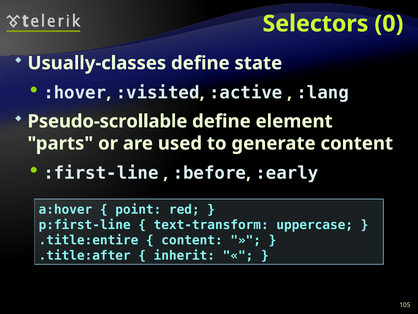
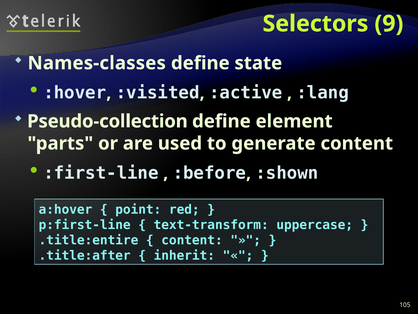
0: 0 -> 9
Usually-classes: Usually-classes -> Names-classes
Pseudo-scrollable: Pseudo-scrollable -> Pseudo-collection
:early: :early -> :shown
